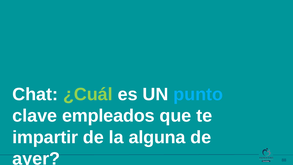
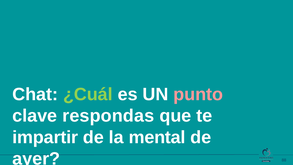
punto colour: light blue -> pink
empleados: empleados -> respondas
alguna: alguna -> mental
